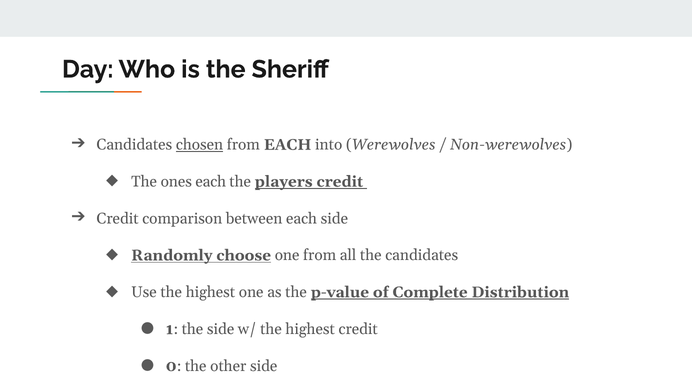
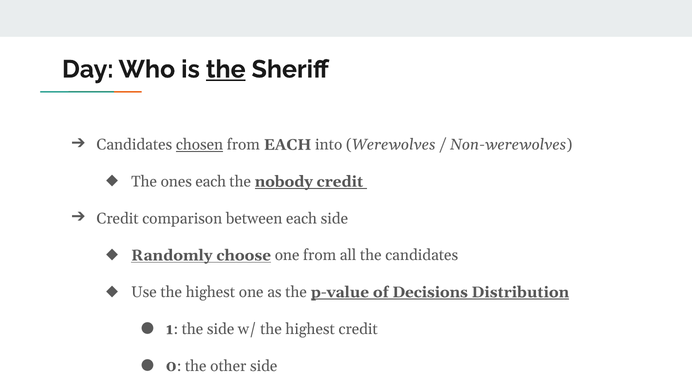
the at (226, 69) underline: none -> present
players: players -> nobody
Complete: Complete -> Decisions
